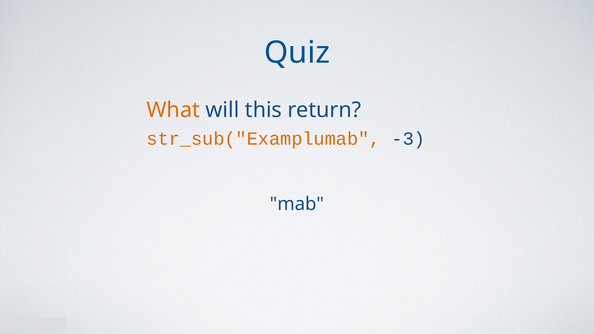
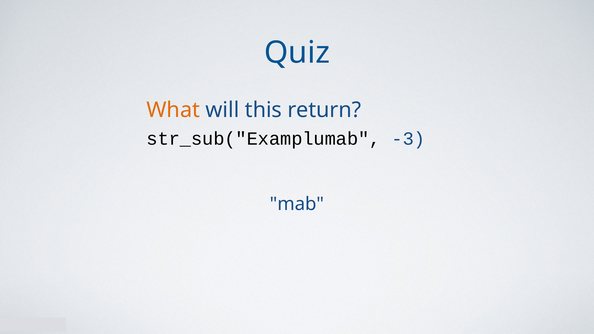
str_sub("Examplumab colour: orange -> black
